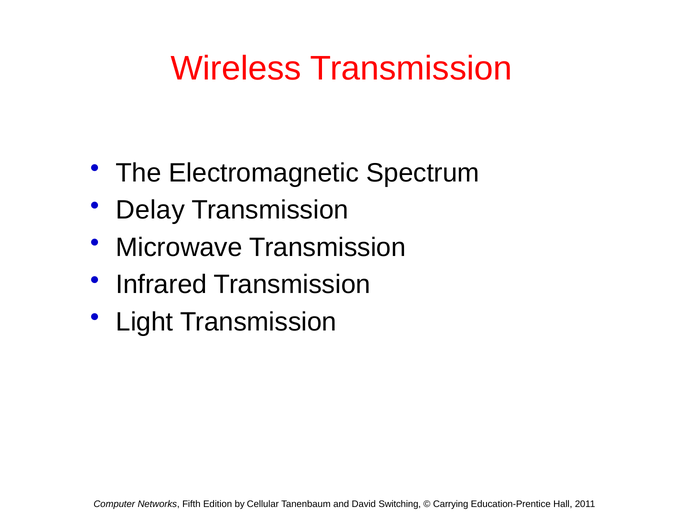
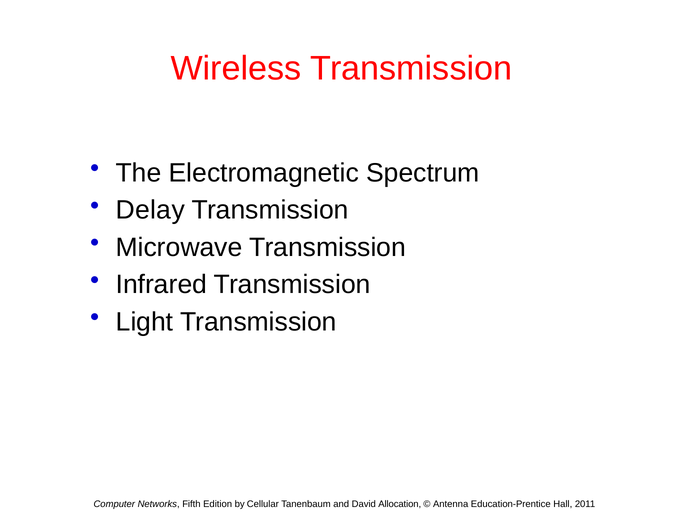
Switching: Switching -> Allocation
Carrying: Carrying -> Antenna
